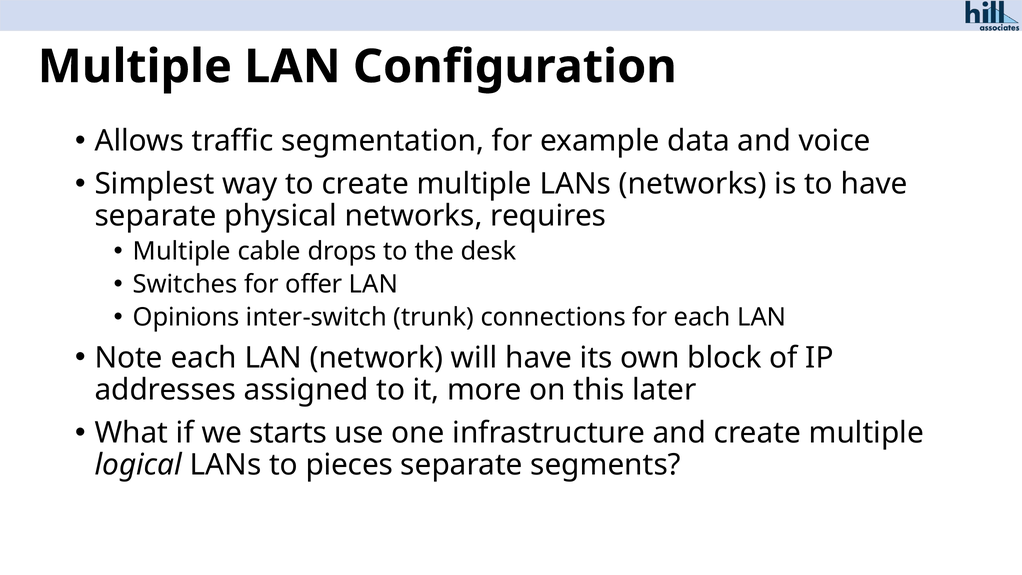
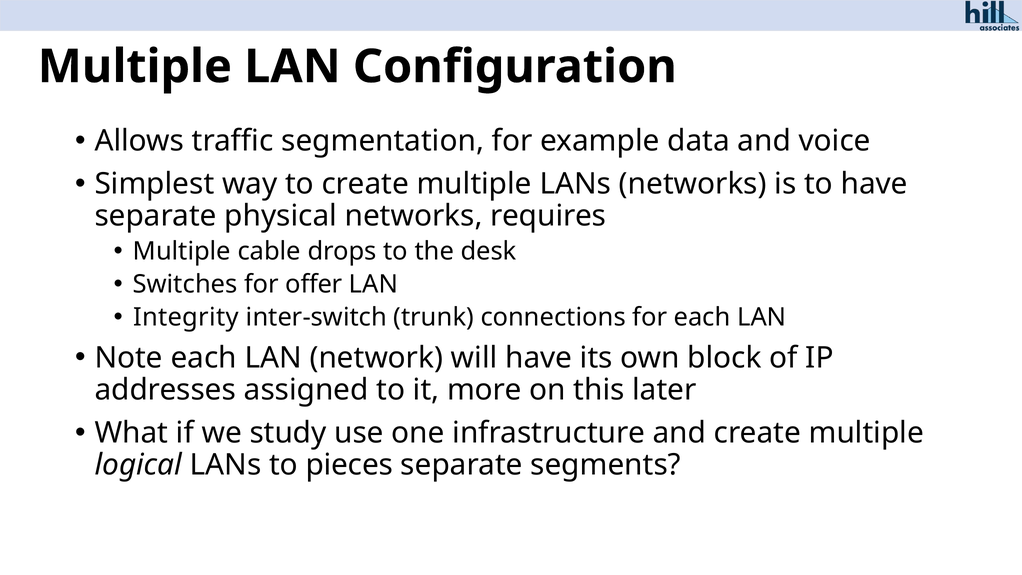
Opinions: Opinions -> Integrity
starts: starts -> study
